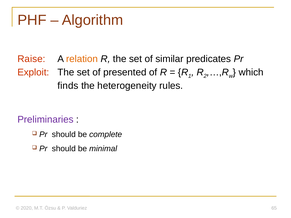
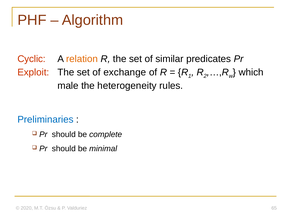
Raise: Raise -> Cyclic
presented: presented -> exchange
finds: finds -> male
Preliminaries colour: purple -> blue
